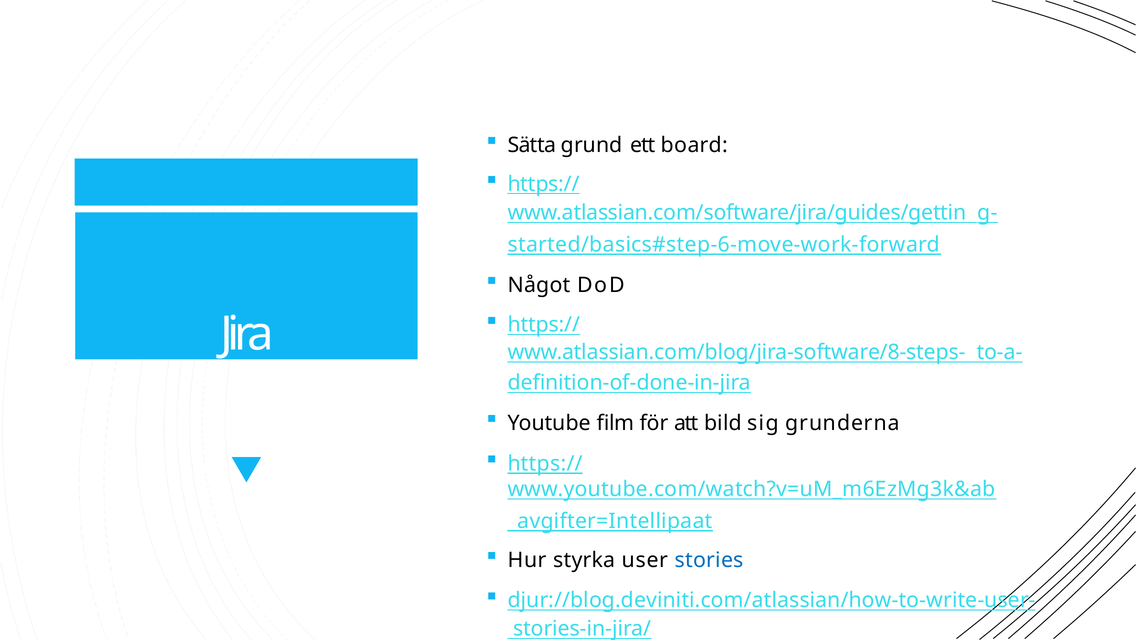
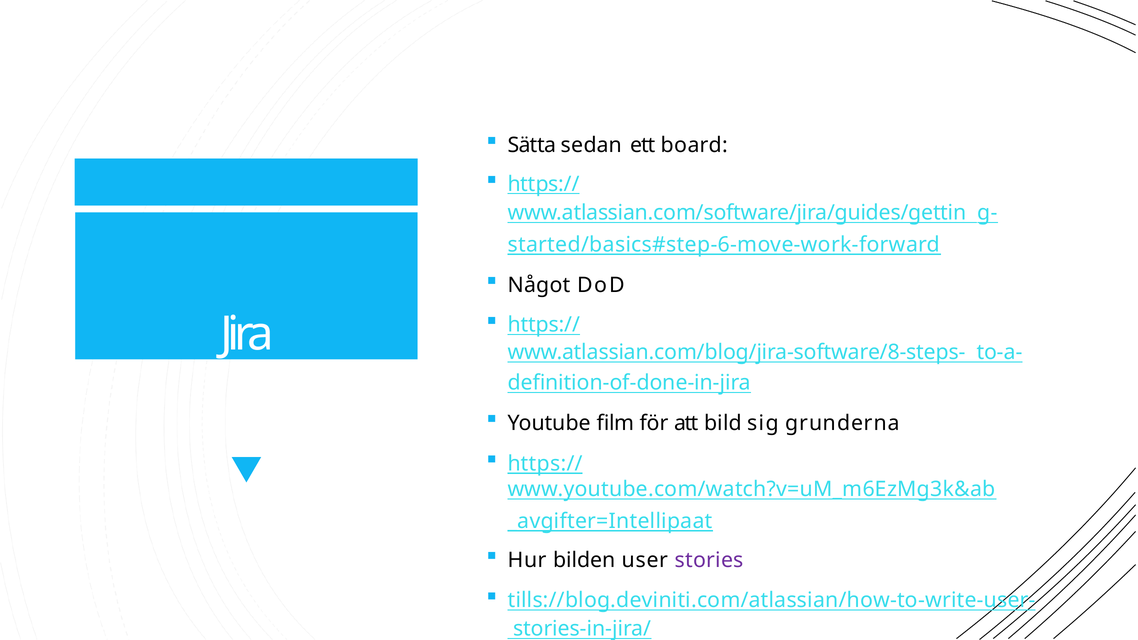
grund: grund -> sedan
styrka: styrka -> bilden
stories colour: blue -> purple
djur://blog.deviniti.com/atlassian/how-to-write-user-: djur://blog.deviniti.com/atlassian/how-to-write-user- -> tills://blog.deviniti.com/atlassian/how-to-write-user-
